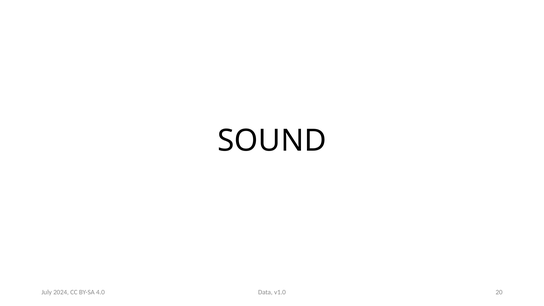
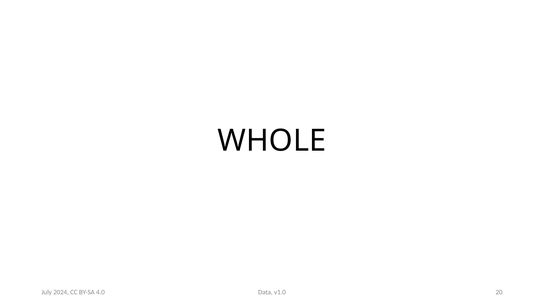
SOUND: SOUND -> WHOLE
